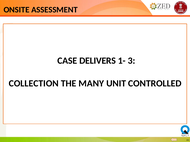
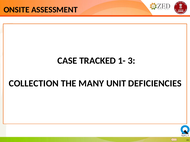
DELIVERS: DELIVERS -> TRACKED
CONTROLLED: CONTROLLED -> DEFICIENCIES
